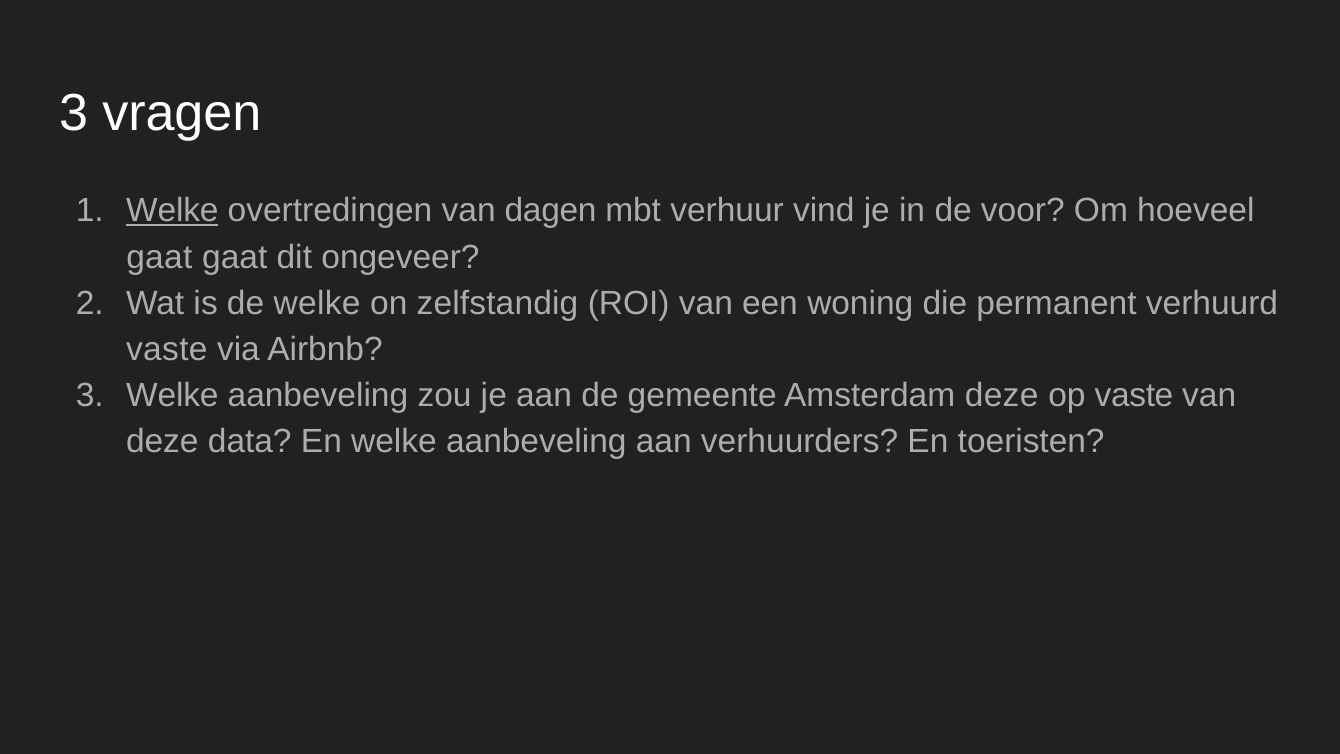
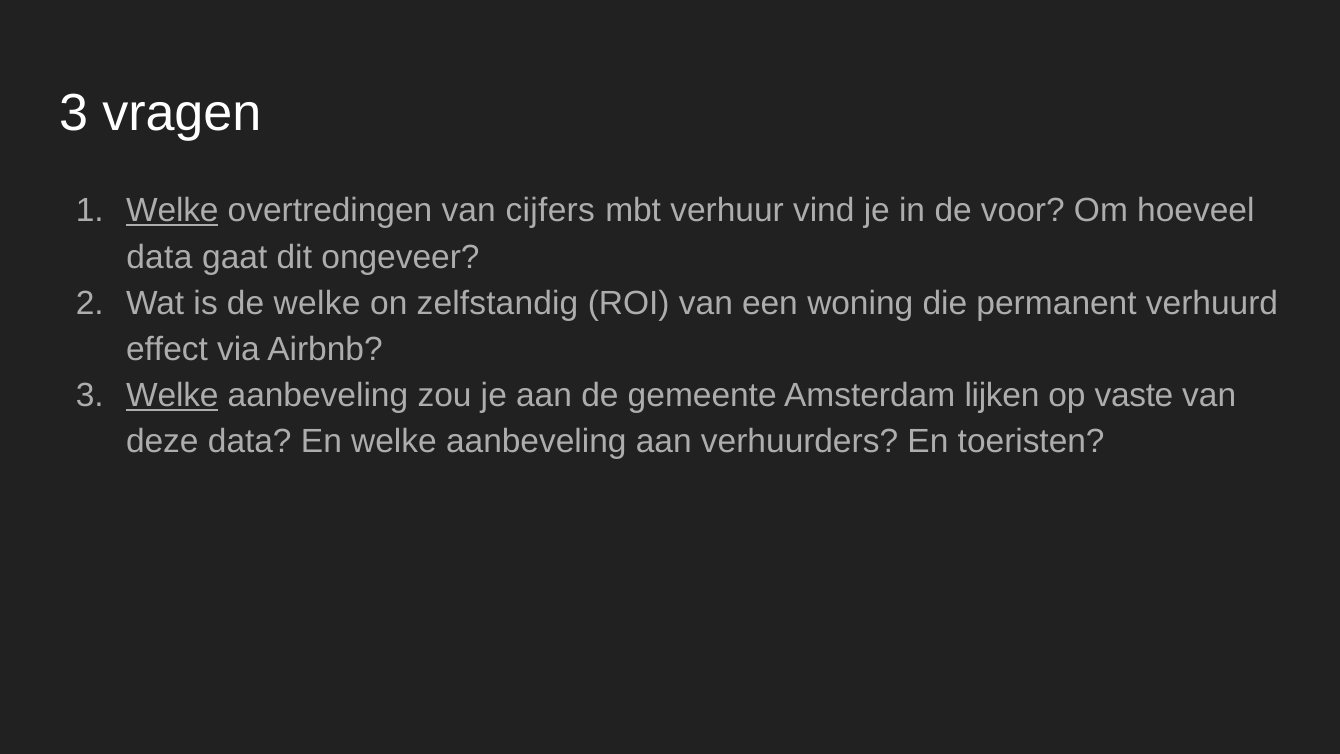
dagen: dagen -> cijfers
gaat at (159, 257): gaat -> data
vaste at (167, 349): vaste -> effect
Welke at (172, 396) underline: none -> present
Amsterdam deze: deze -> lijken
